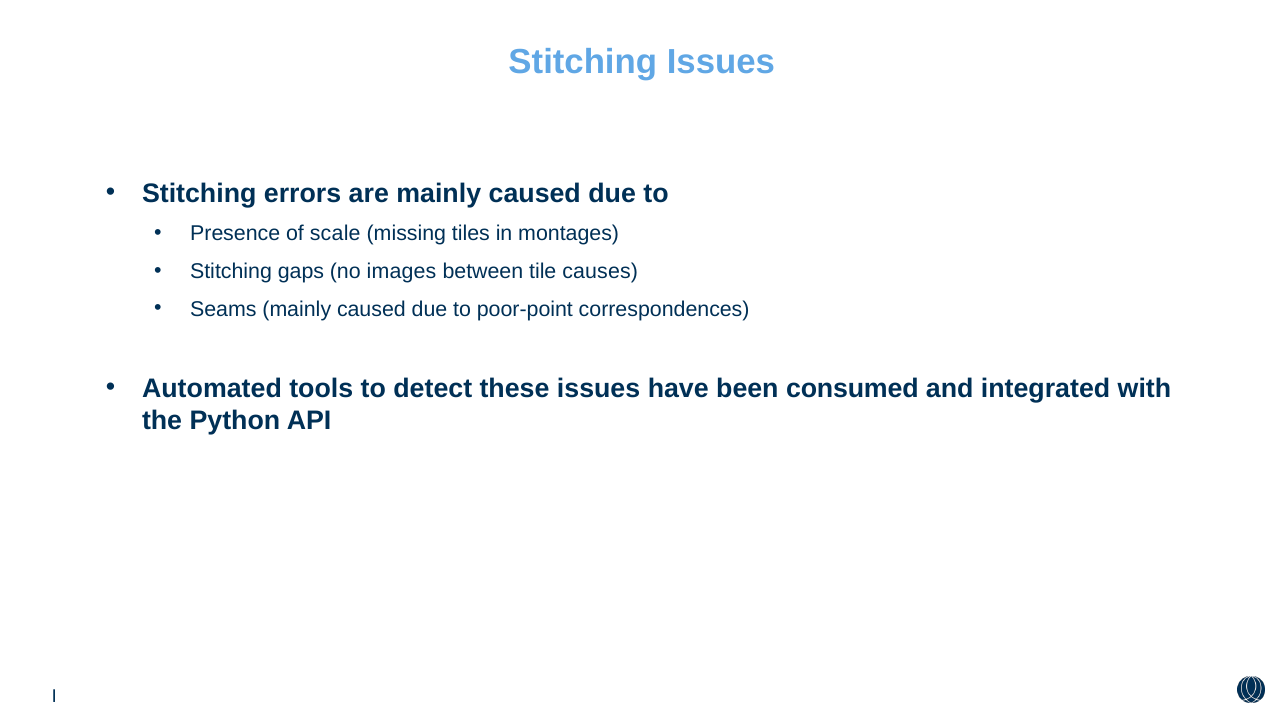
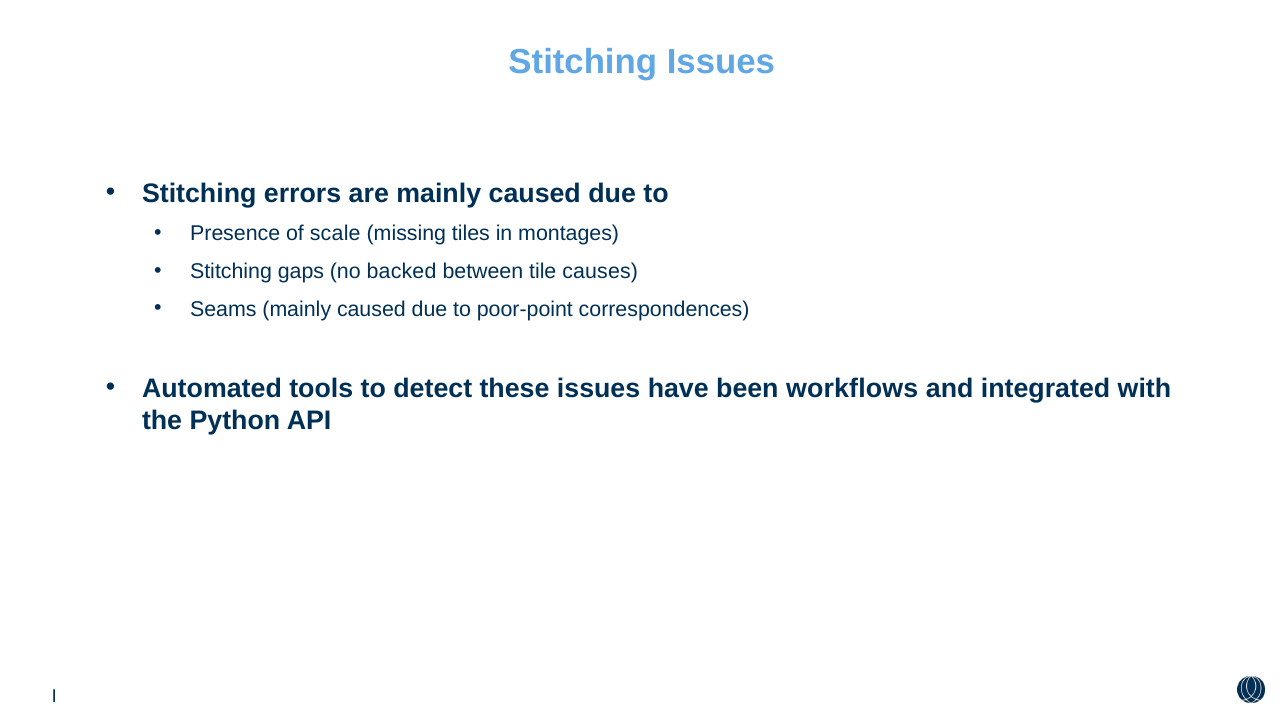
images: images -> backed
consumed: consumed -> workflows
